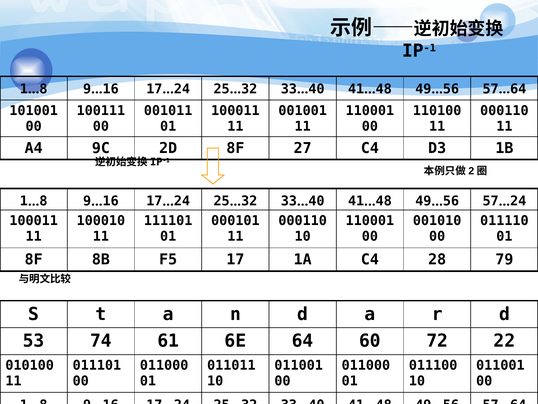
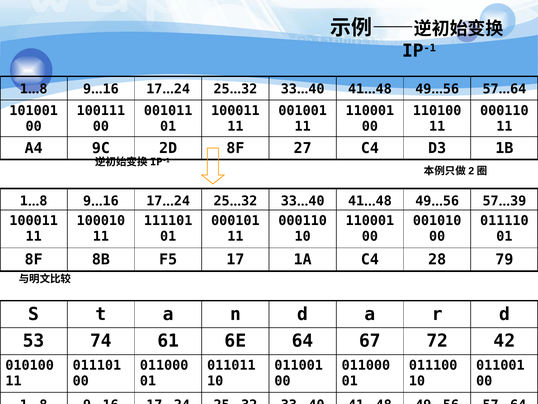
24 at (518, 201): 24 -> 39
60: 60 -> 67
22: 22 -> 42
